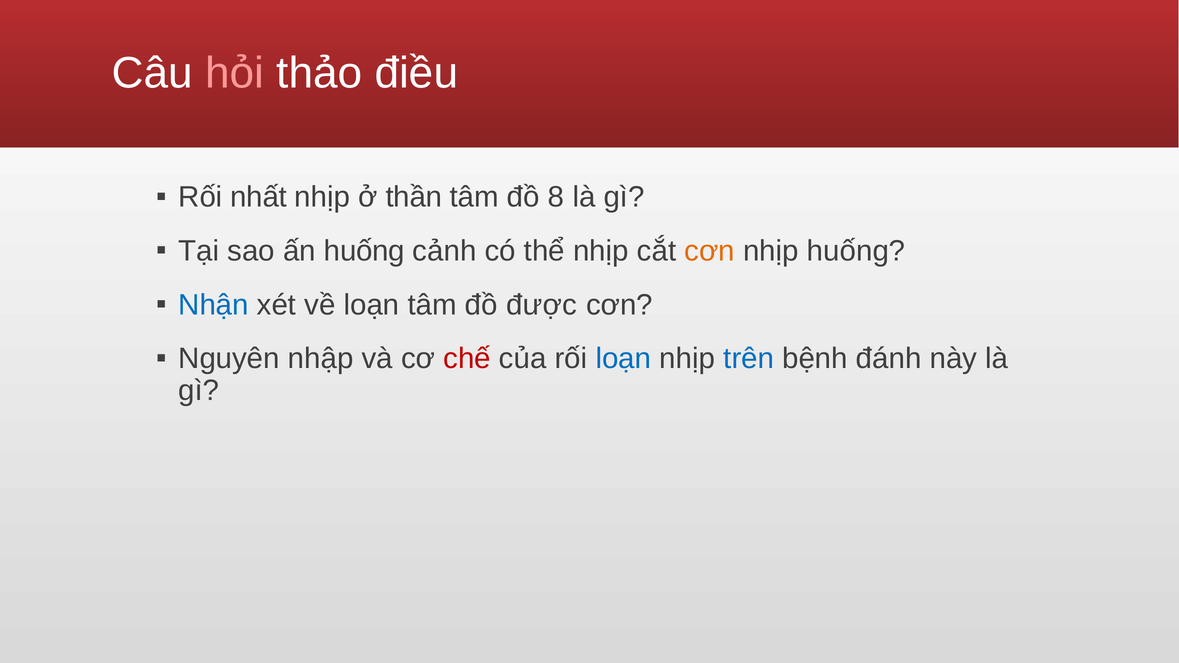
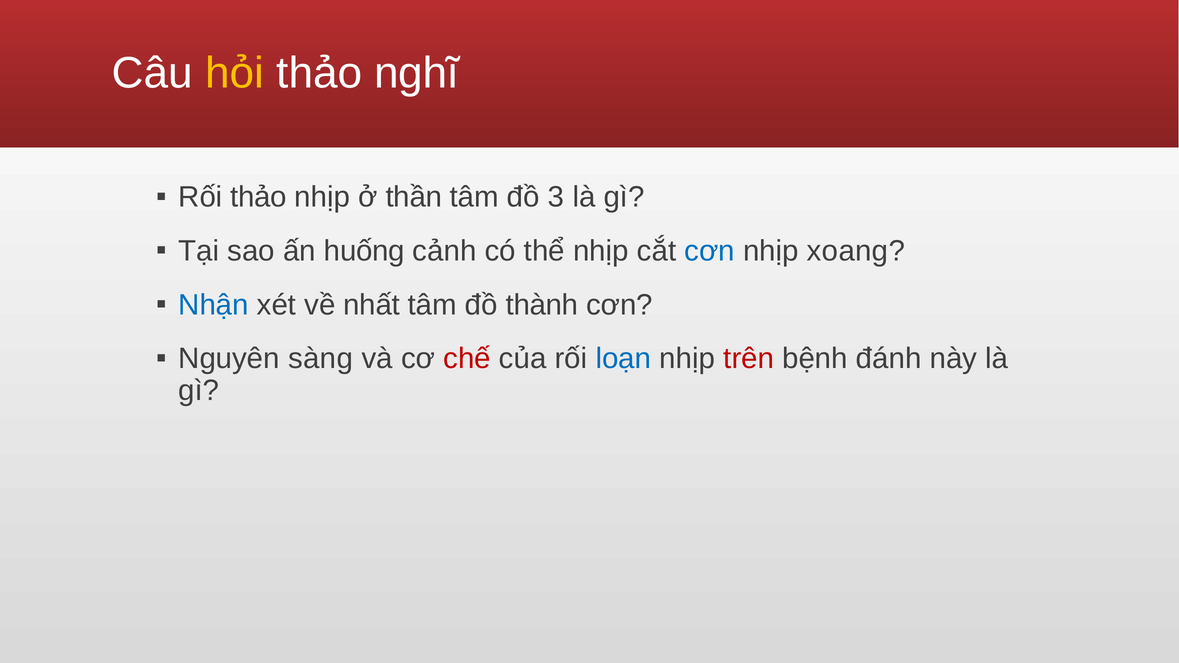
hỏi colour: pink -> yellow
điều: điều -> nghĩ
Rối nhất: nhất -> thảo
8: 8 -> 3
cơn at (710, 251) colour: orange -> blue
nhịp huống: huống -> xoang
về loạn: loạn -> nhất
được: được -> thành
nhập: nhập -> sàng
trên colour: blue -> red
